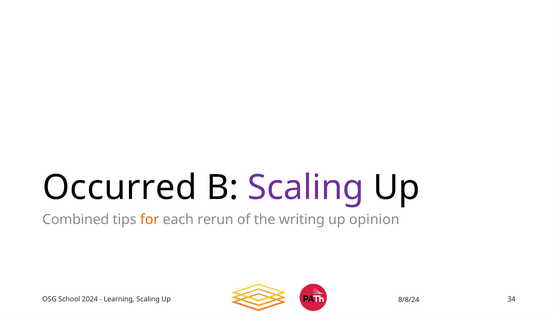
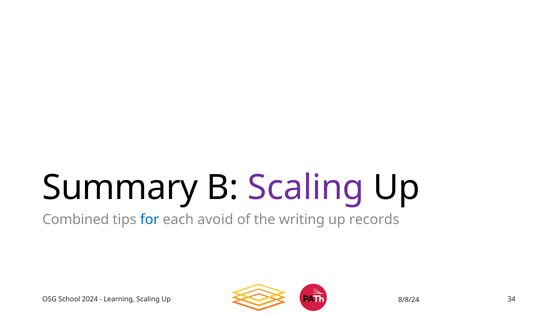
Occurred: Occurred -> Summary
for colour: orange -> blue
rerun: rerun -> avoid
opinion: opinion -> records
